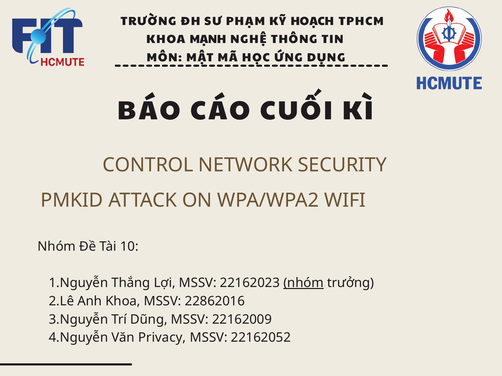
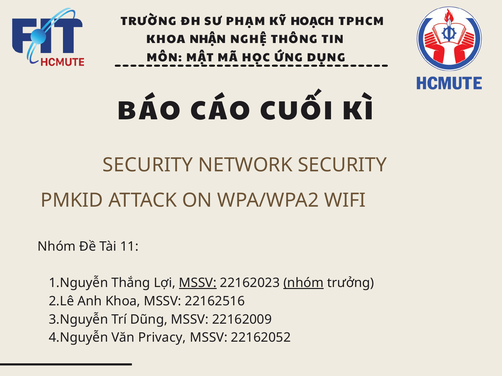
MẠNH: MẠNH -> NHẬN
CONTROL at (148, 165): CONTROL -> SECURITY
10: 10 -> 11
MSSV at (198, 283) underline: none -> present
22862016: 22862016 -> 22162516
